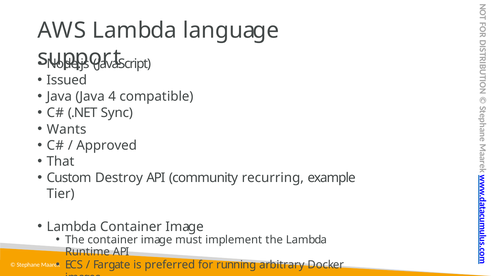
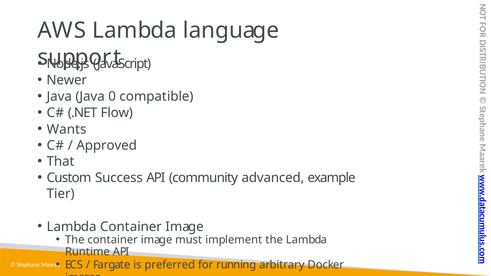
Issued: Issued -> Newer
4: 4 -> 0
Sync: Sync -> Flow
Destroy: Destroy -> Success
recurring: recurring -> advanced
